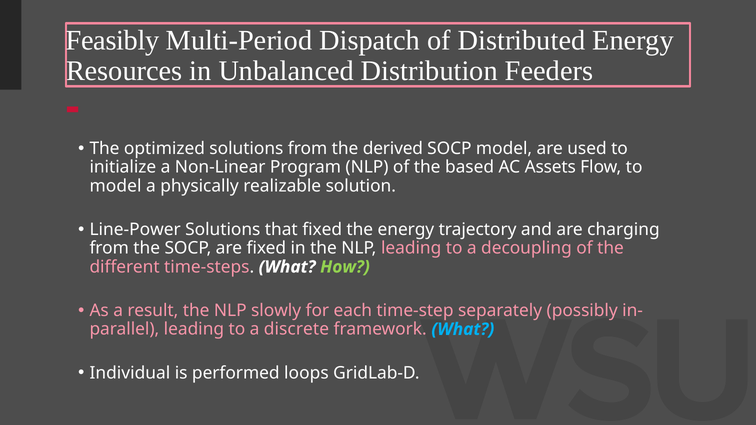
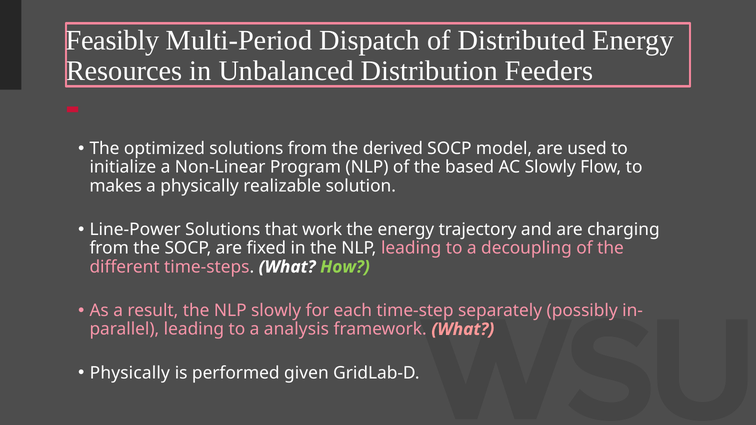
AC Assets: Assets -> Slowly
model at (116, 186): model -> makes
that fixed: fixed -> work
discrete: discrete -> analysis
What at (463, 329) colour: light blue -> pink
Individual at (130, 373): Individual -> Physically
loops: loops -> given
